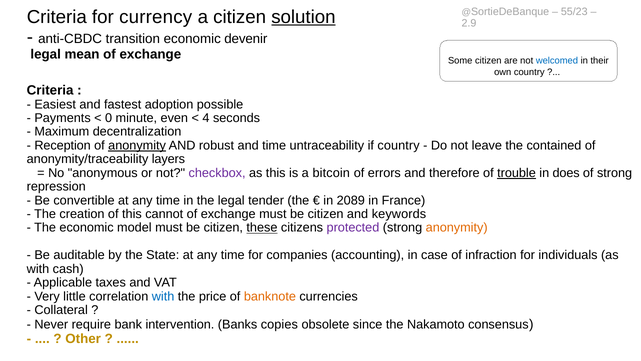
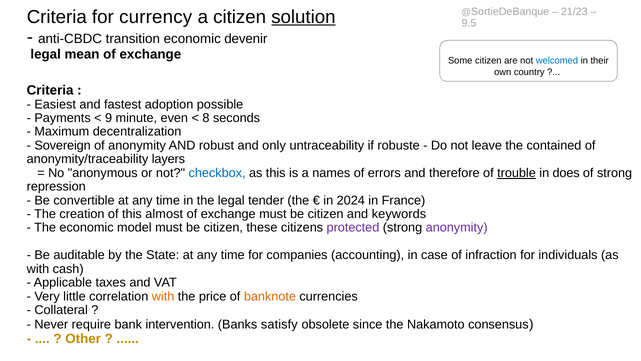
55/23: 55/23 -> 21/23
2.9: 2.9 -> 9.5
0: 0 -> 9
4: 4 -> 8
Reception: Reception -> Sovereign
anonymity at (137, 145) underline: present -> none
and time: time -> only
if country: country -> robuste
checkbox colour: purple -> blue
bitcoin: bitcoin -> names
2089: 2089 -> 2024
cannot: cannot -> almost
these underline: present -> none
anonymity at (457, 228) colour: orange -> purple
with at (163, 296) colour: blue -> orange
copies: copies -> satisfy
